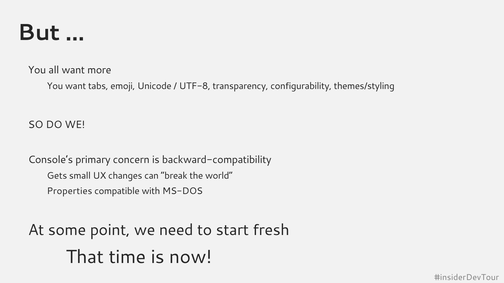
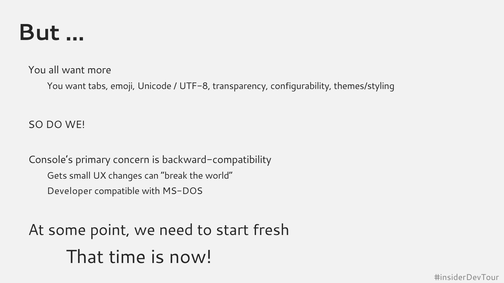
Properties: Properties -> Developer
